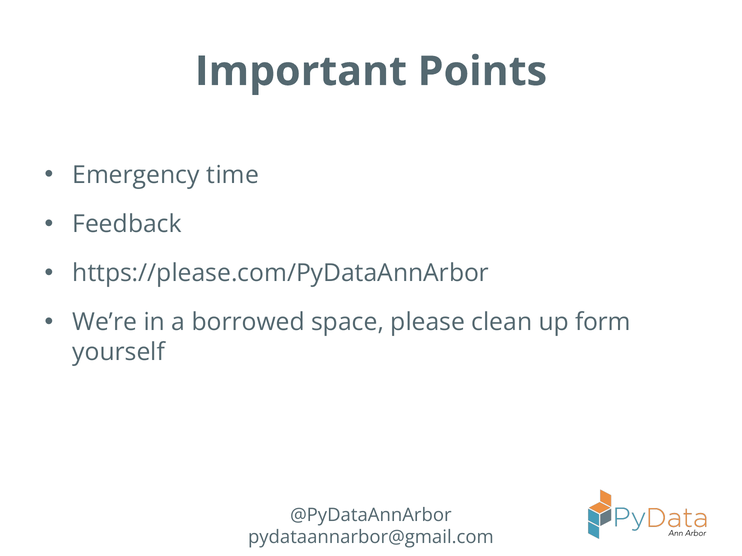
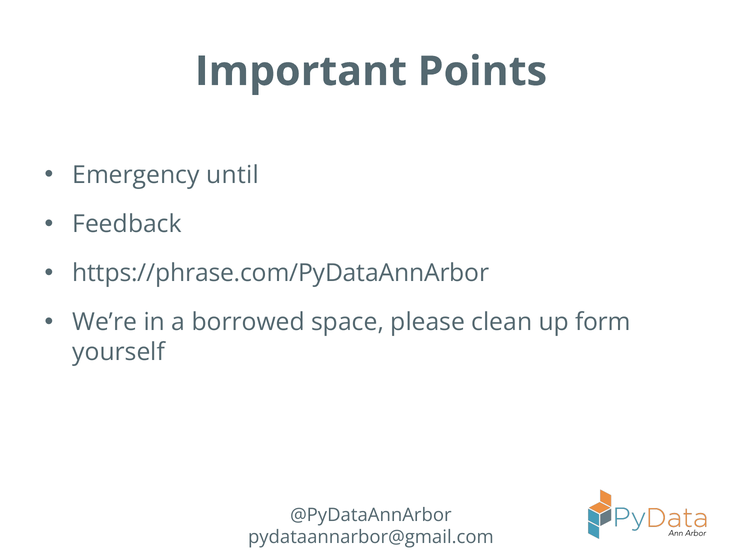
time: time -> until
https://please.com/PyDataAnnArbor: https://please.com/PyDataAnnArbor -> https://phrase.com/PyDataAnnArbor
